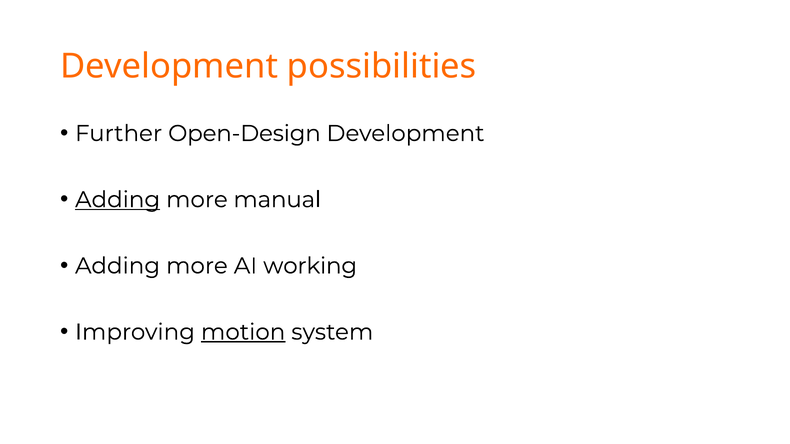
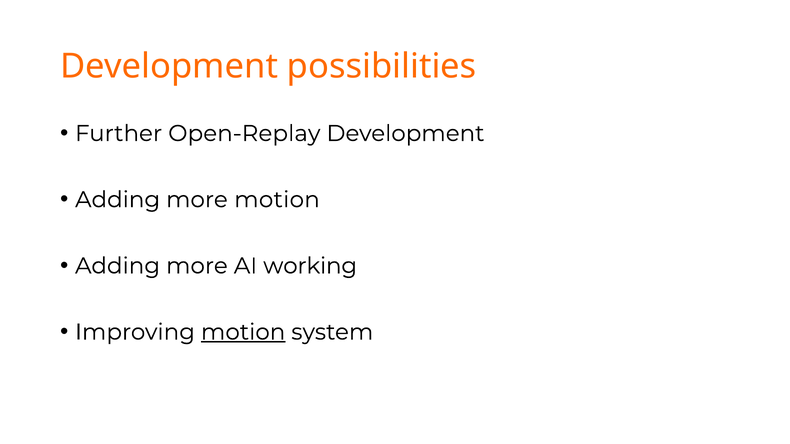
Open-Design: Open-Design -> Open-Replay
Adding at (118, 200) underline: present -> none
more manual: manual -> motion
